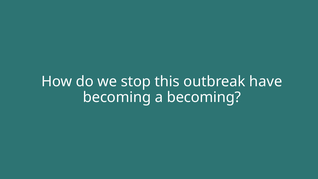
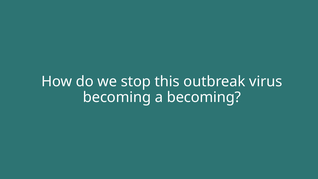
have: have -> virus
